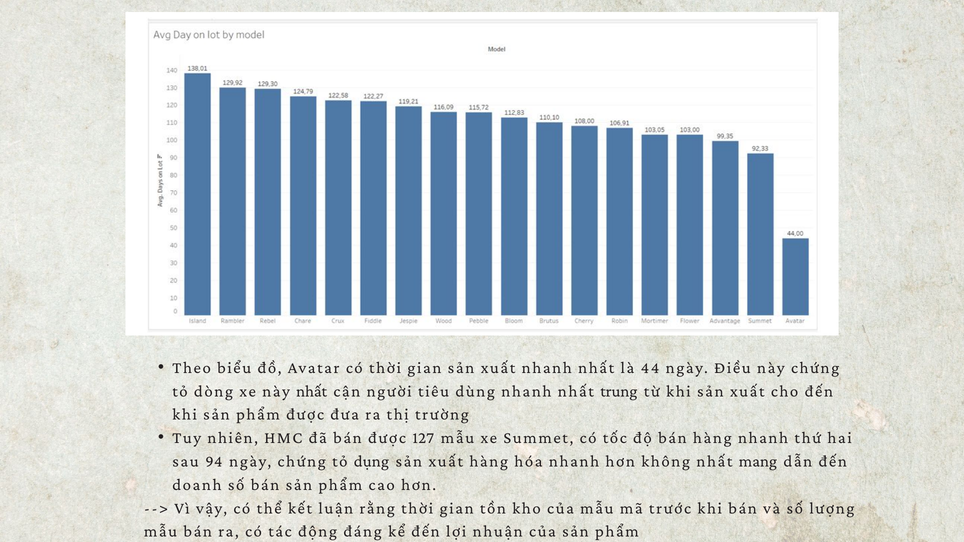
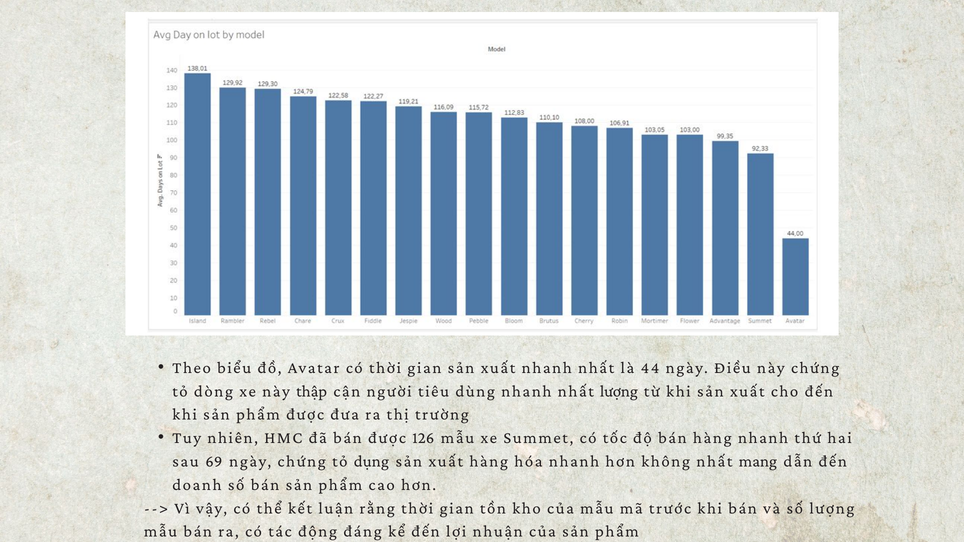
này nhất: nhất -> thập
nhất trung: trung -> lượng
127: 127 -> 126
94: 94 -> 69
